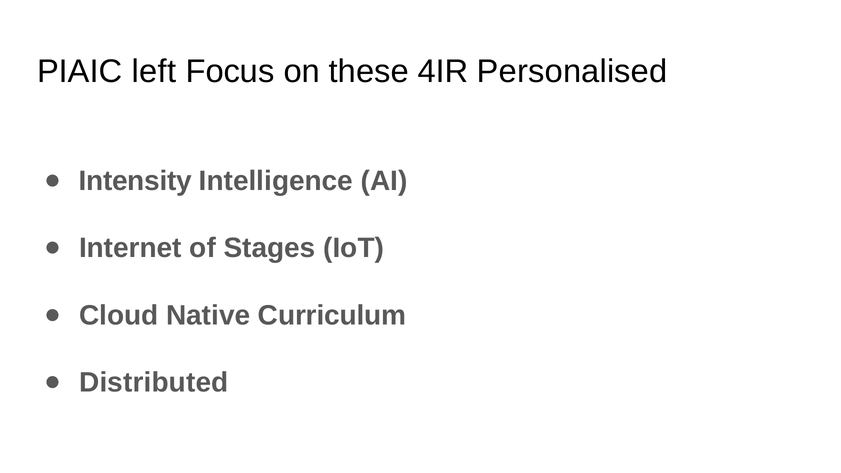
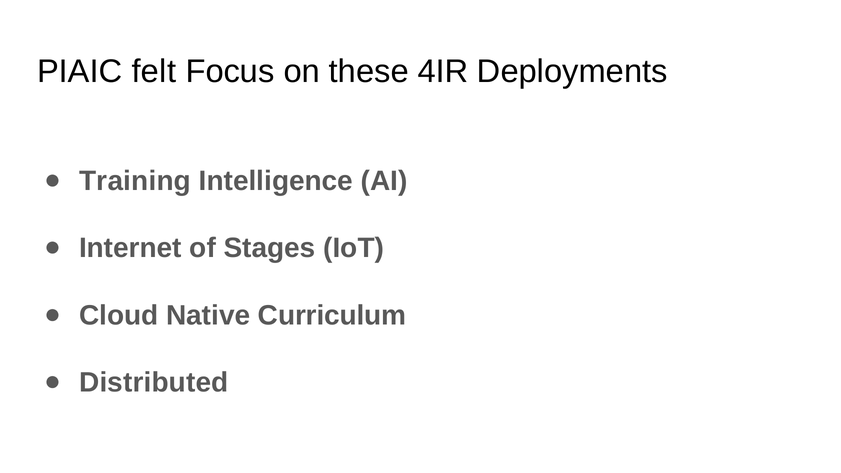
left: left -> felt
Personalised: Personalised -> Deployments
Intensity: Intensity -> Training
